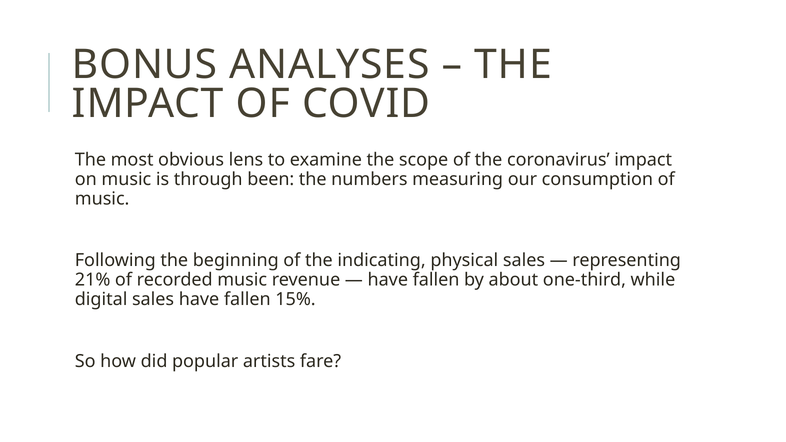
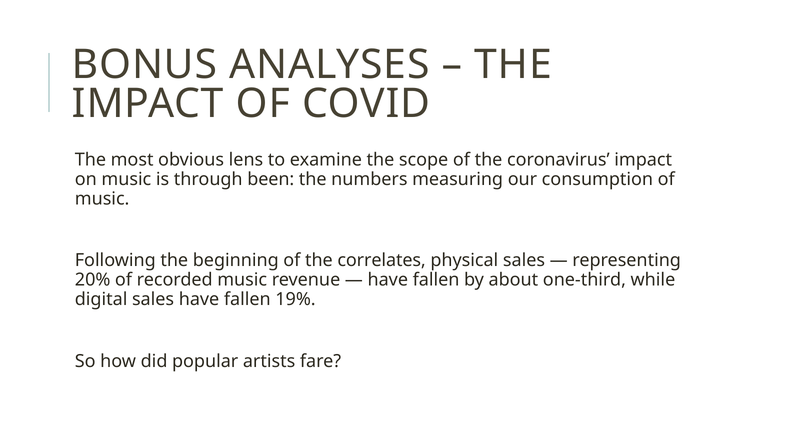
indicating: indicating -> correlates
21%: 21% -> 20%
15%: 15% -> 19%
